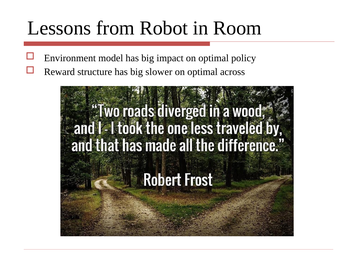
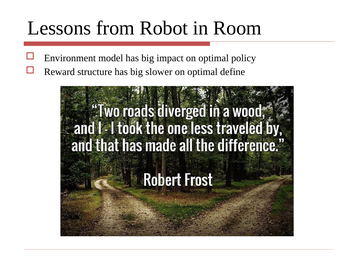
across: across -> define
